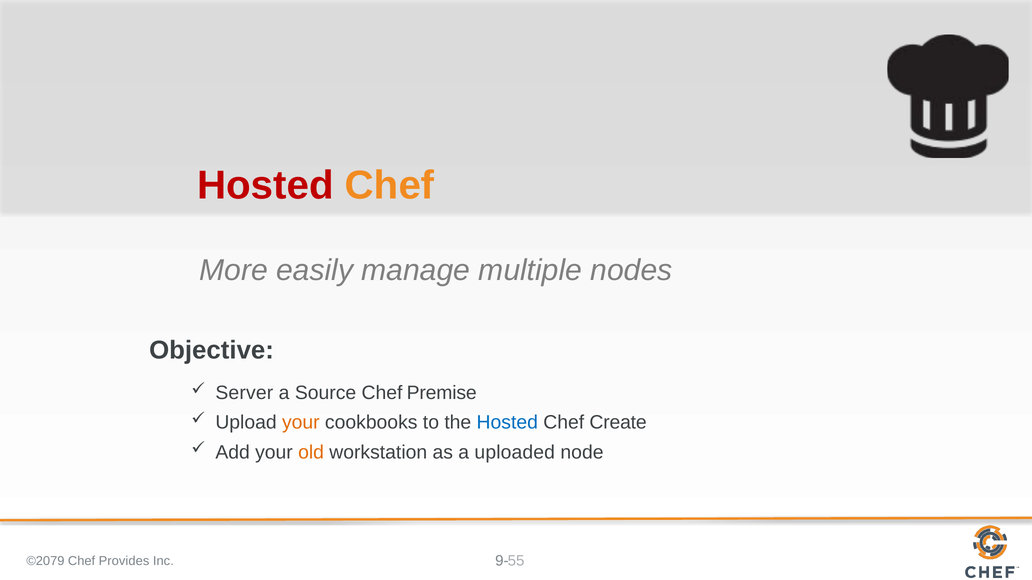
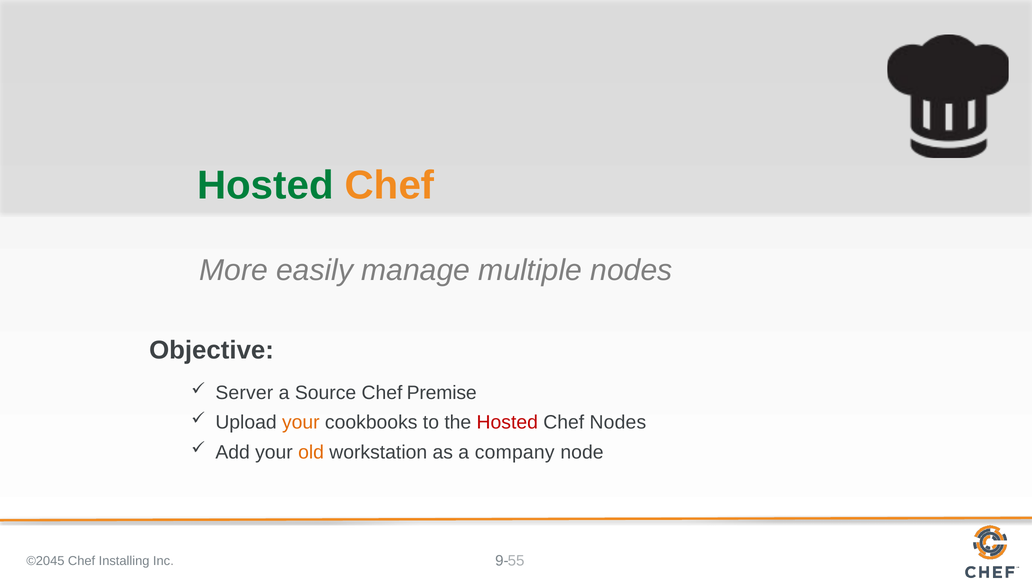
Hosted at (265, 186) colour: red -> green
Hosted at (507, 423) colour: blue -> red
Chef Create: Create -> Nodes
uploaded: uploaded -> company
©2079: ©2079 -> ©2045
Provides: Provides -> Installing
